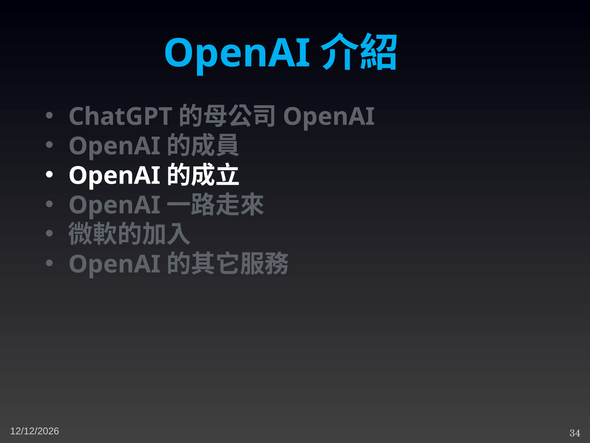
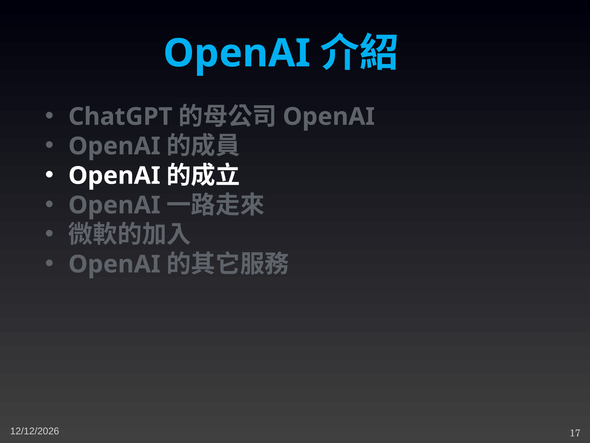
34: 34 -> 17
